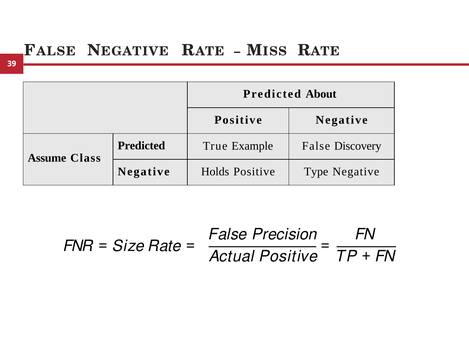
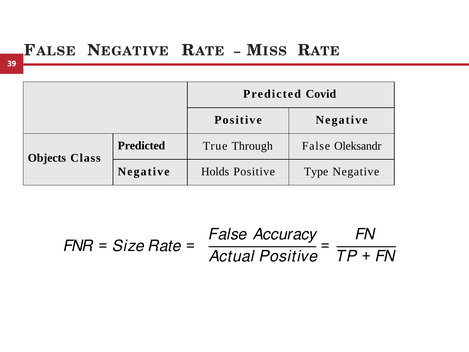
About: About -> Covid
Example: Example -> Through
Discovery: Discovery -> Oleksandr
Assume: Assume -> Objects
𝑃𝑟𝑒𝑐𝑖𝑠𝑖𝑜𝑛: 𝑃𝑟𝑒𝑐𝑖𝑠𝑖𝑜𝑛 -> 𝐴𝑐𝑐𝑢𝑟𝑎𝑐𝑦
